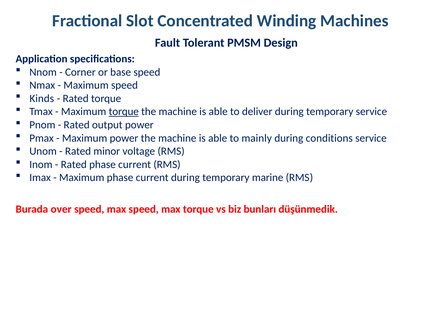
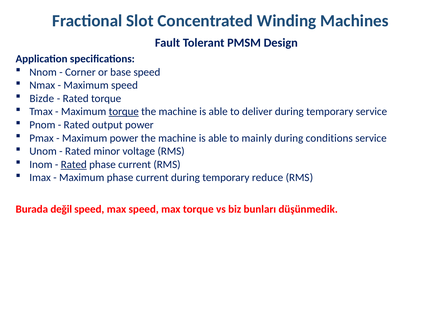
Kinds: Kinds -> Bizde
Rated at (74, 164) underline: none -> present
marine: marine -> reduce
over: over -> değil
